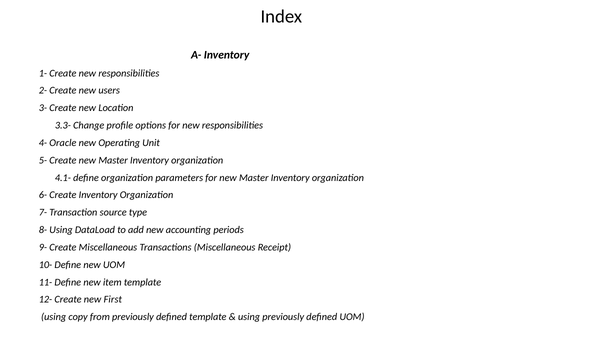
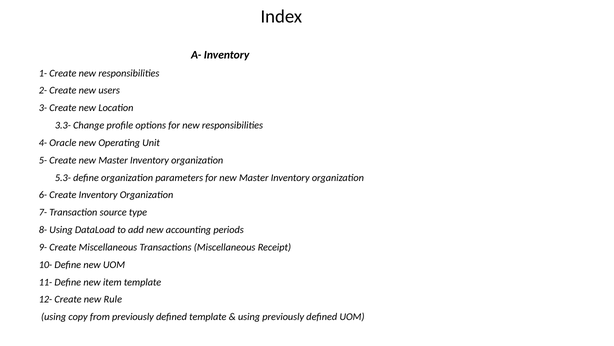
4.1-: 4.1- -> 5.3-
First: First -> Rule
